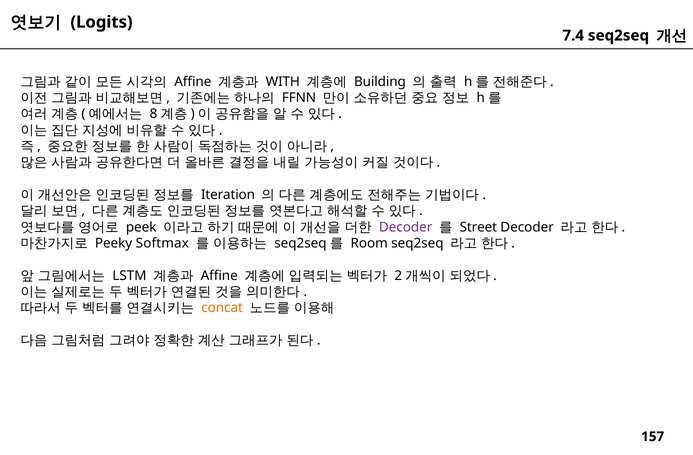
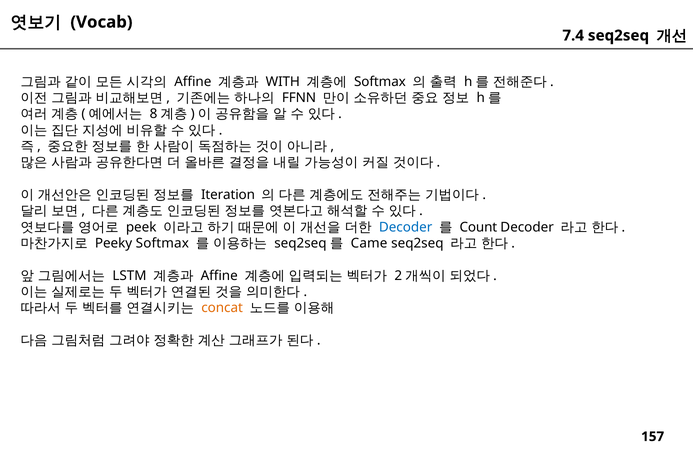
Logits: Logits -> Vocab
Building at (380, 82): Building -> Softmax
Decoder at (406, 227) colour: purple -> blue
Street: Street -> Count
Room: Room -> Came
